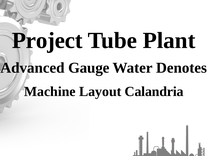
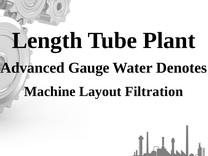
Project: Project -> Length
Calandria: Calandria -> Filtration
